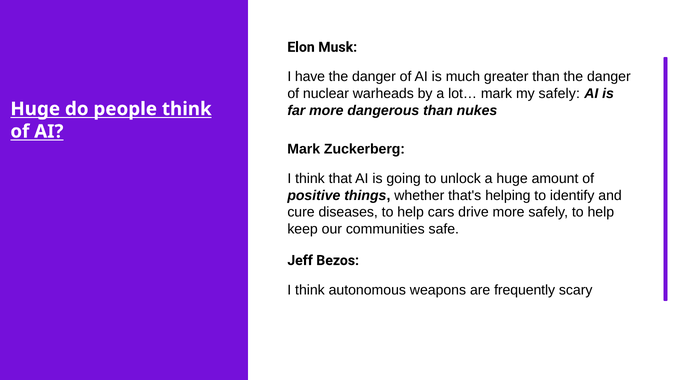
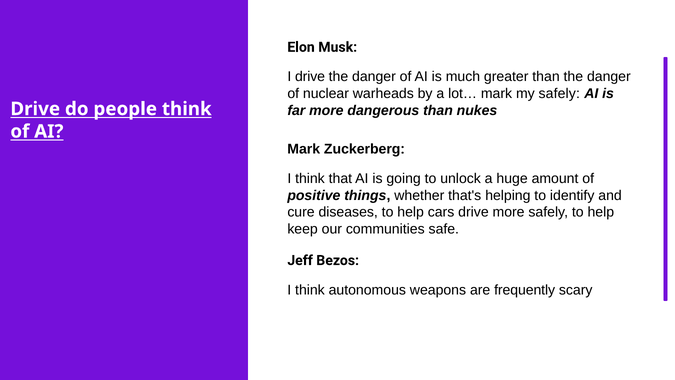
I have: have -> drive
Huge at (35, 109): Huge -> Drive
